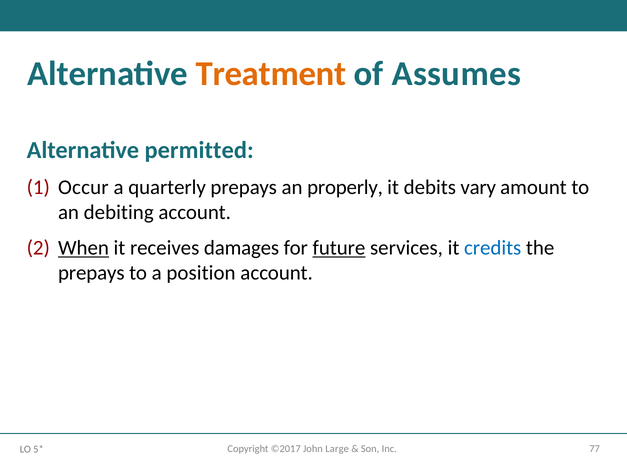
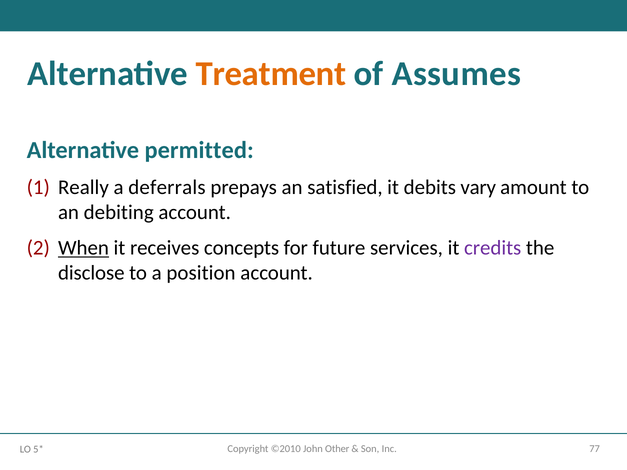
Occur: Occur -> Really
quarterly: quarterly -> deferrals
properly: properly -> satisfied
damages: damages -> concepts
future underline: present -> none
credits colour: blue -> purple
prepays at (91, 273): prepays -> disclose
©2017: ©2017 -> ©2010
Large: Large -> Other
